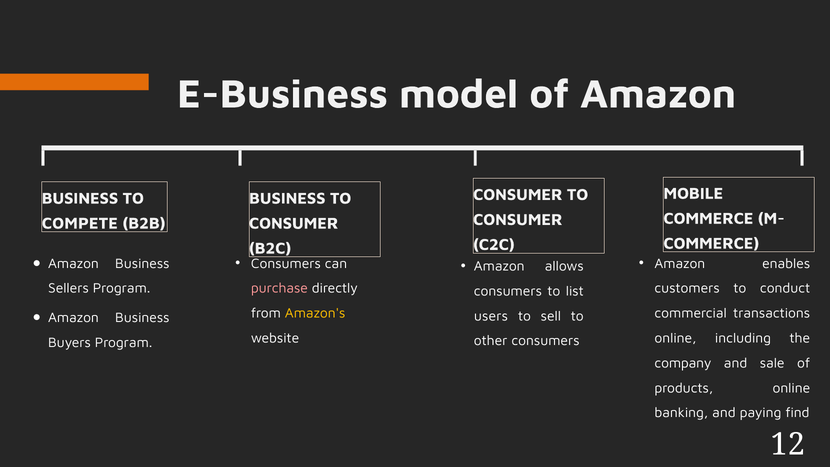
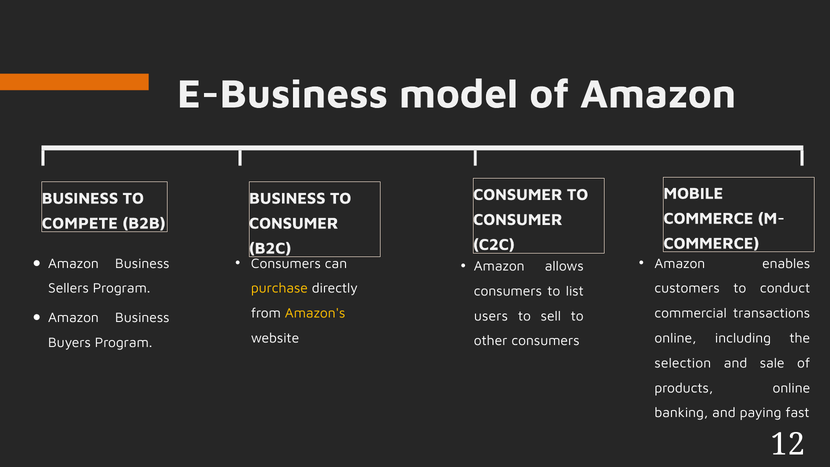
purchase colour: pink -> yellow
company: company -> selection
find: find -> fast
